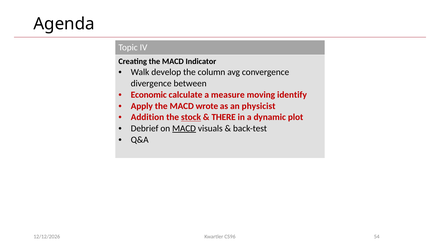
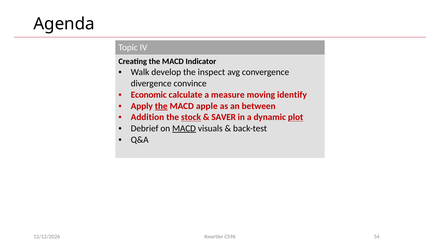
column: column -> inspect
between: between -> convince
the at (161, 106) underline: none -> present
wrote: wrote -> apple
physicist: physicist -> between
THERE: THERE -> SAVER
plot underline: none -> present
